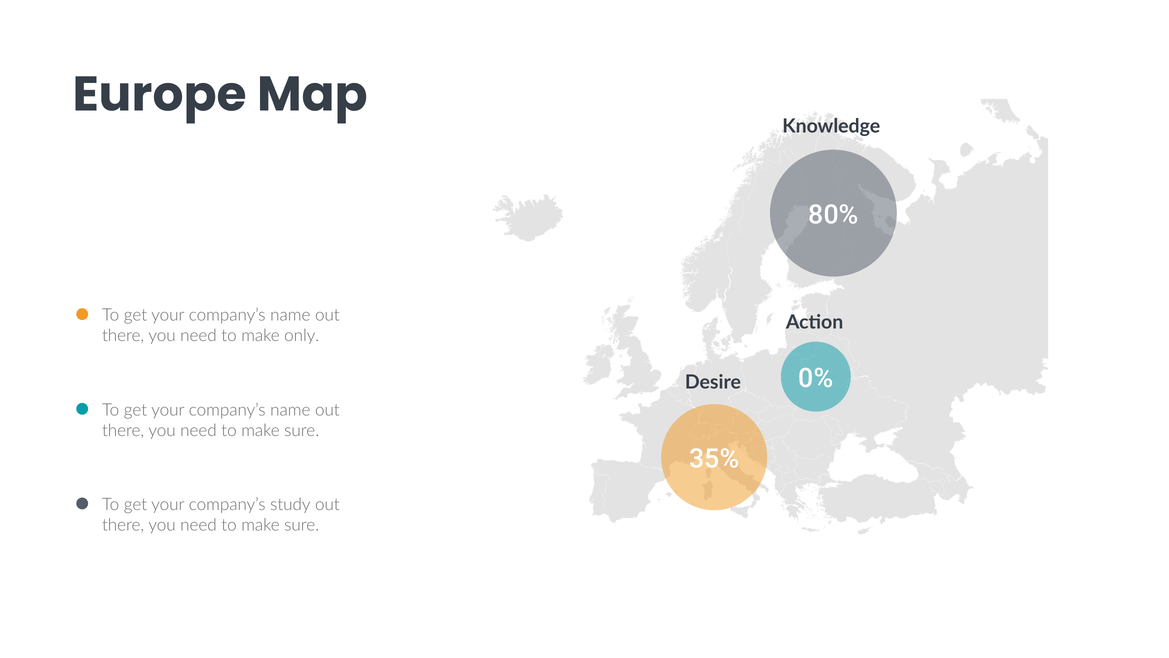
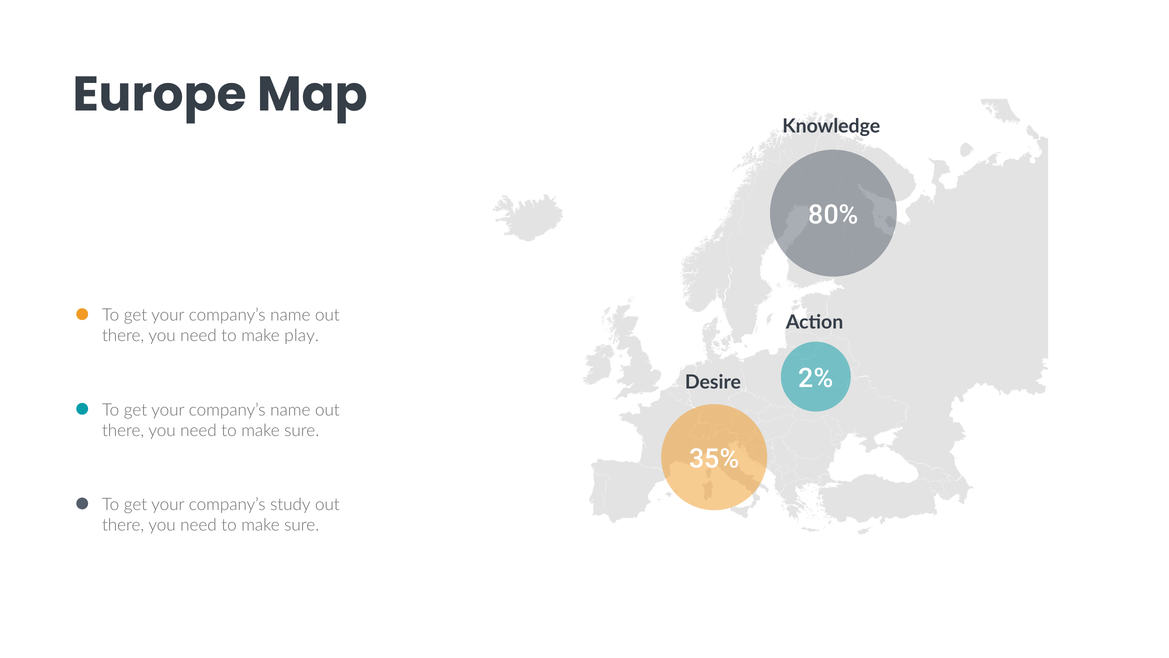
only: only -> play
0%: 0% -> 2%
